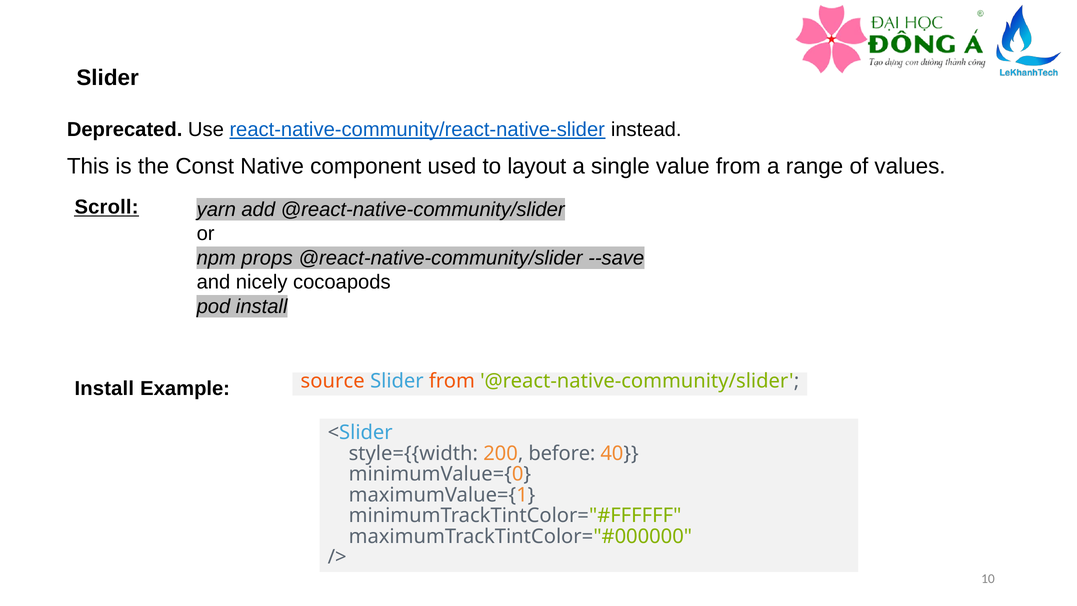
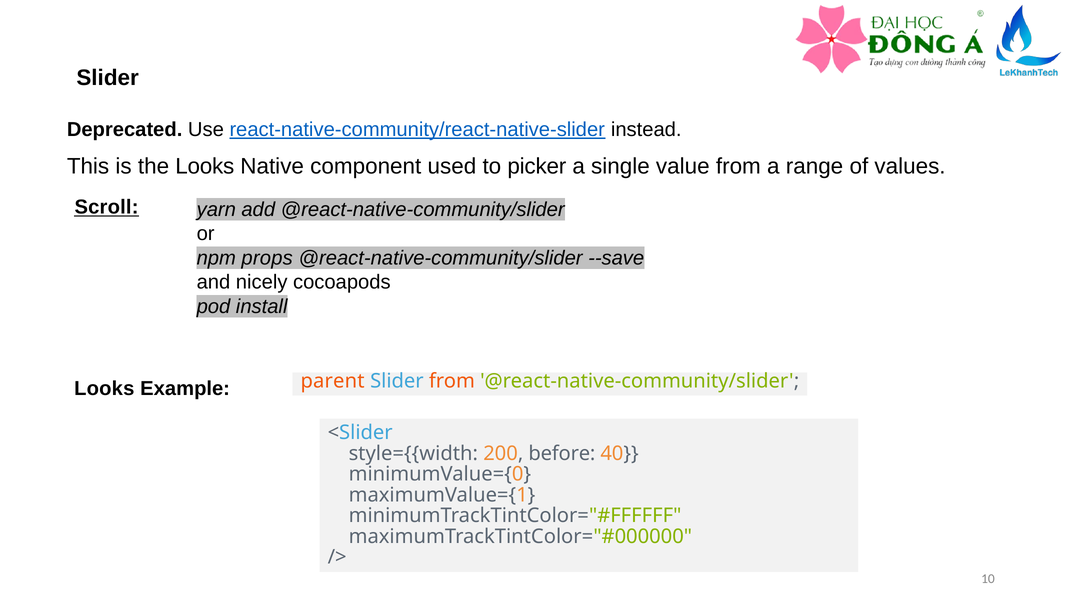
the Const: Const -> Looks
layout: layout -> picker
Install at (104, 389): Install -> Looks
source: source -> parent
